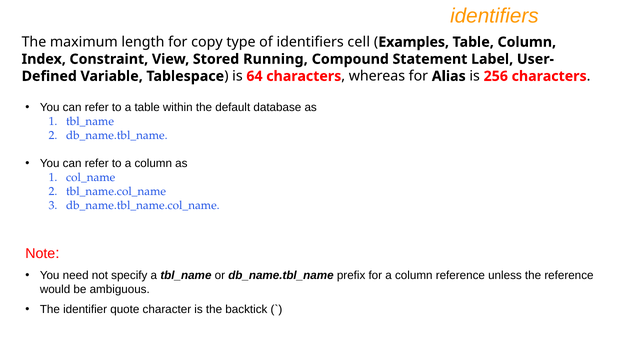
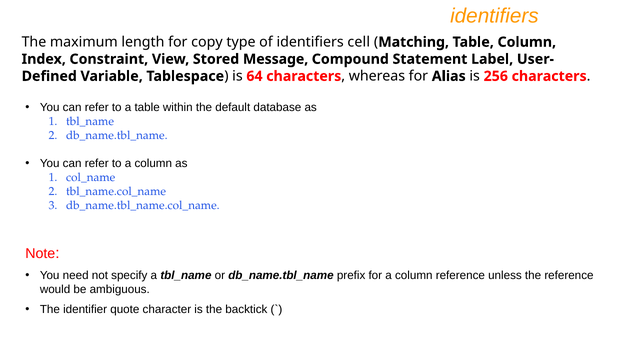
Examples: Examples -> Matching
Running: Running -> Message
